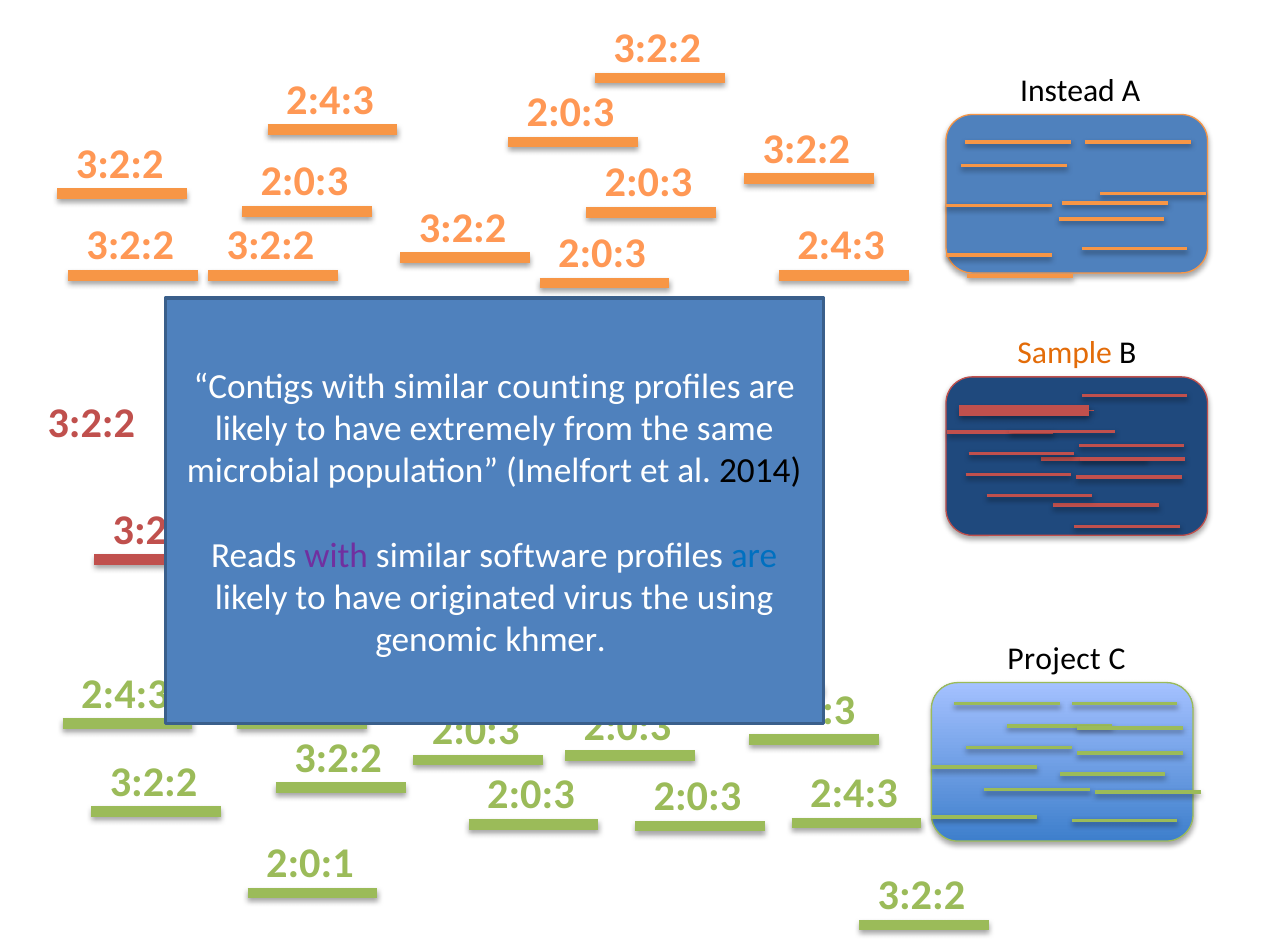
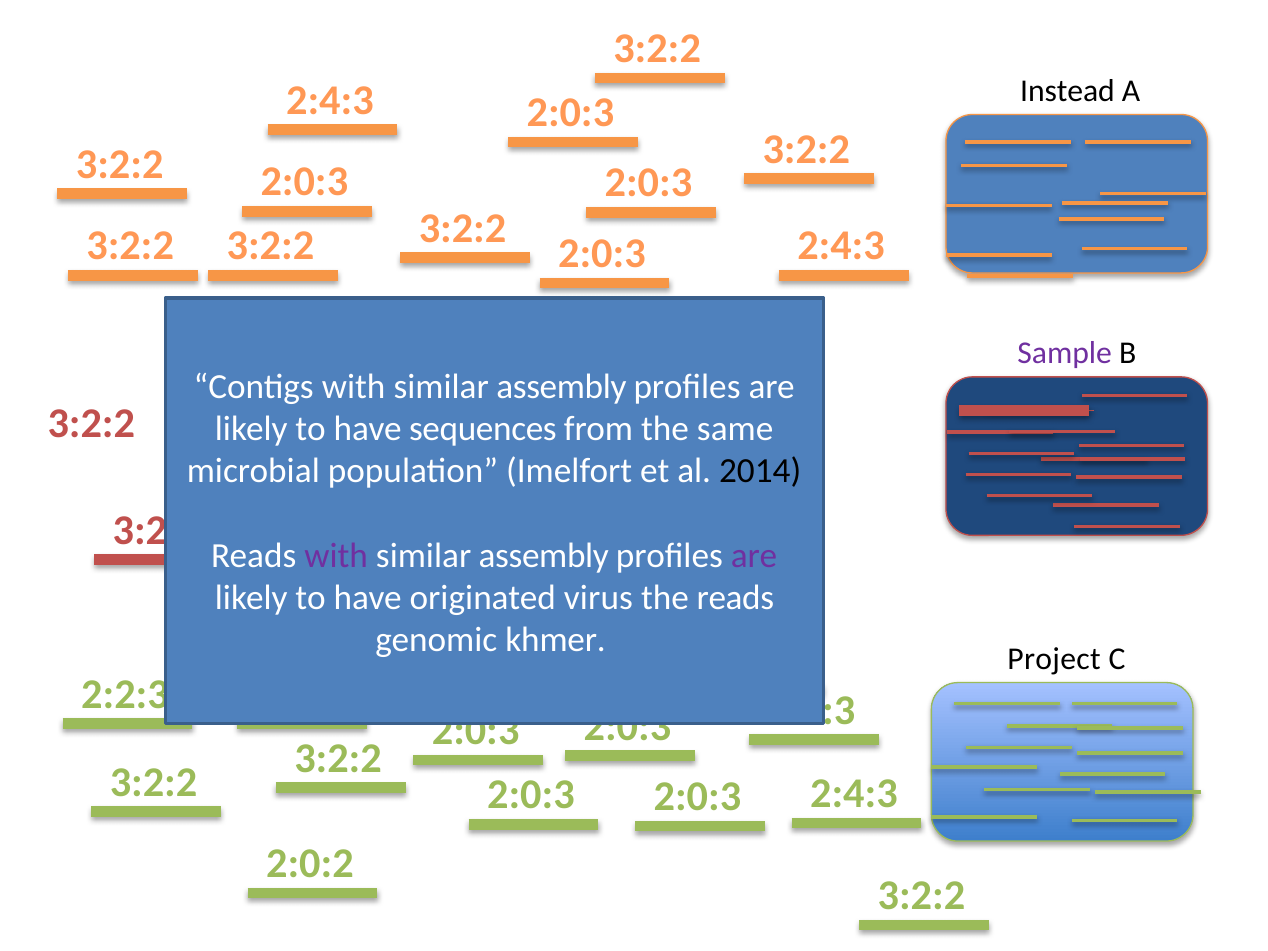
Sample colour: orange -> purple
Contigs with similar counting: counting -> assembly
extremely: extremely -> sequences
software at (543, 556): software -> assembly
are at (754, 556) colour: blue -> purple
the using: using -> reads
2:4:3 at (125, 694): 2:4:3 -> 2:2:3
2:0:1: 2:0:1 -> 2:0:2
